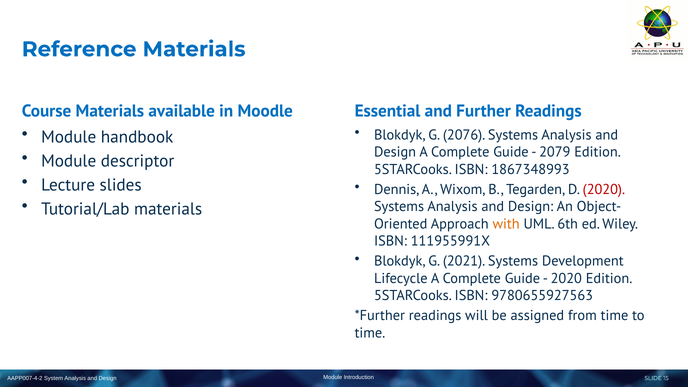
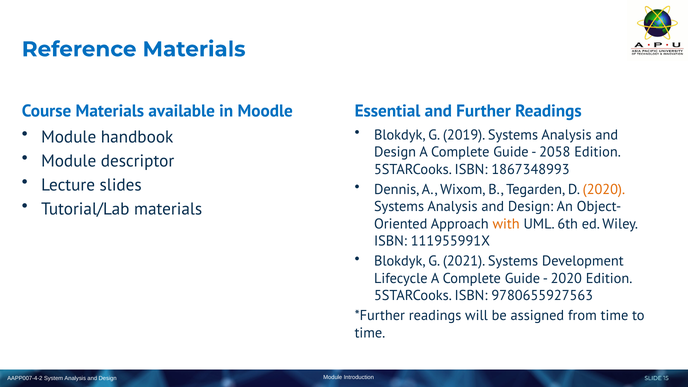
2076: 2076 -> 2019
2079: 2079 -> 2058
2020 at (604, 189) colour: red -> orange
